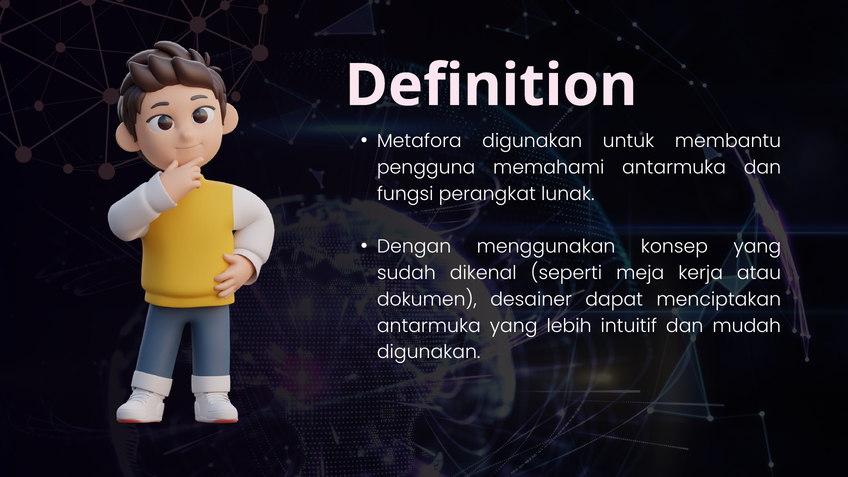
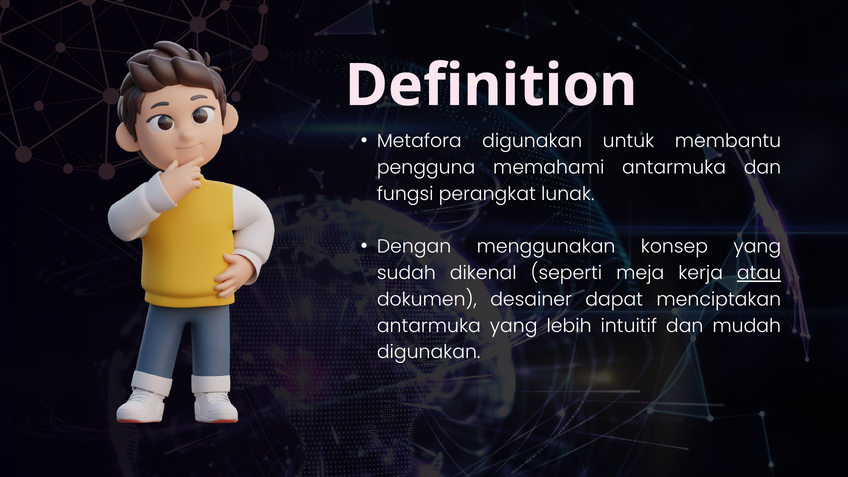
atau underline: none -> present
